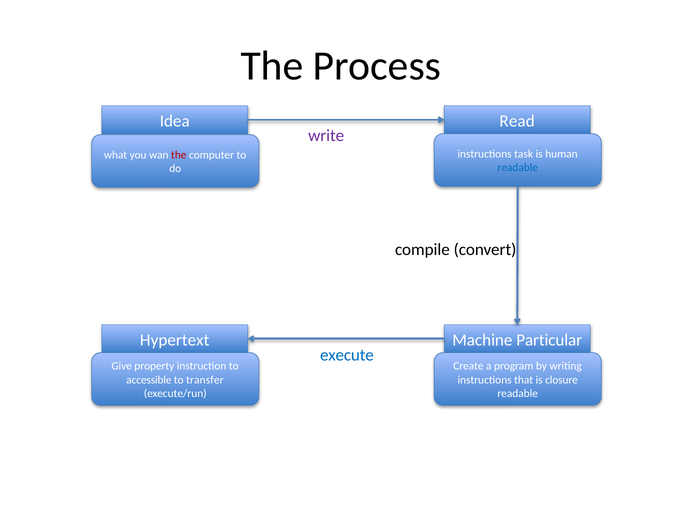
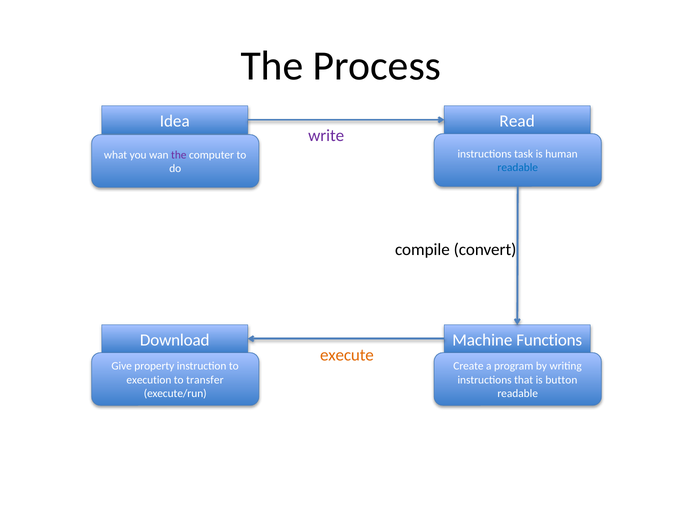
the at (179, 155) colour: red -> purple
Hypertext: Hypertext -> Download
Particular: Particular -> Functions
execute colour: blue -> orange
accessible: accessible -> execution
closure: closure -> button
